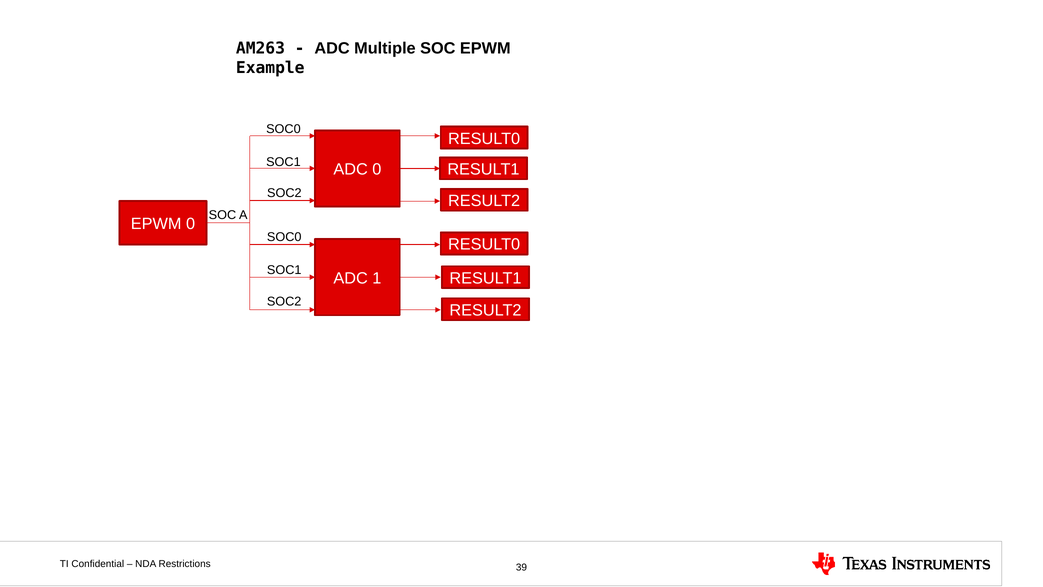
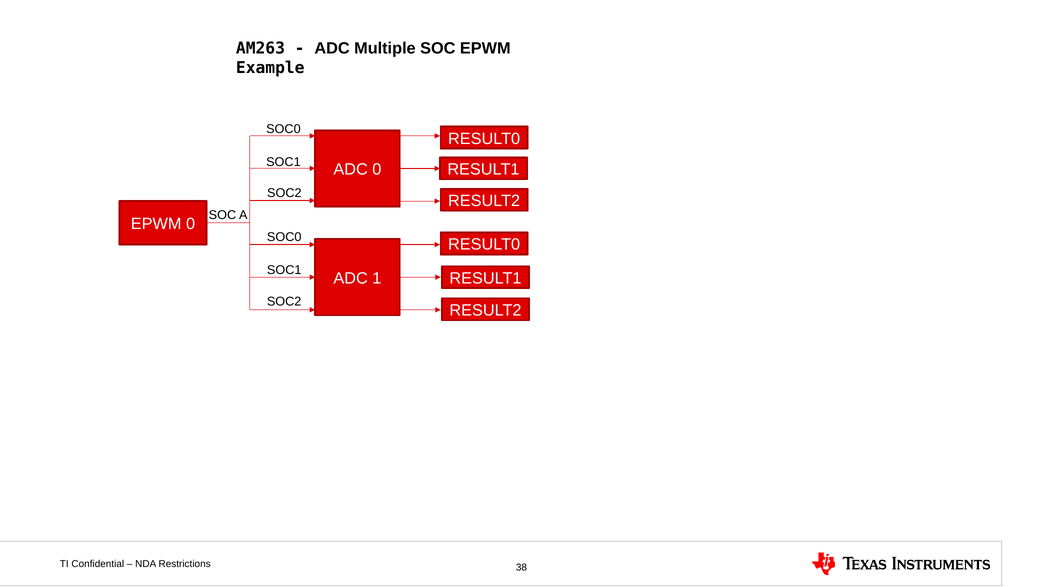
39: 39 -> 38
